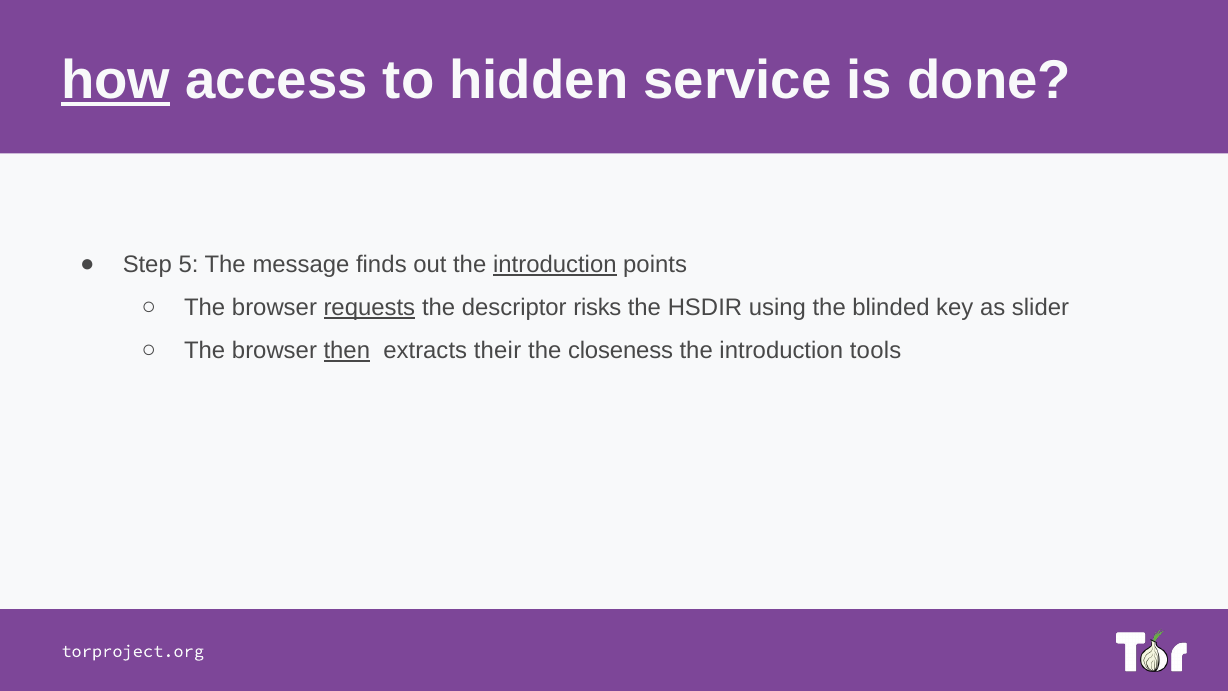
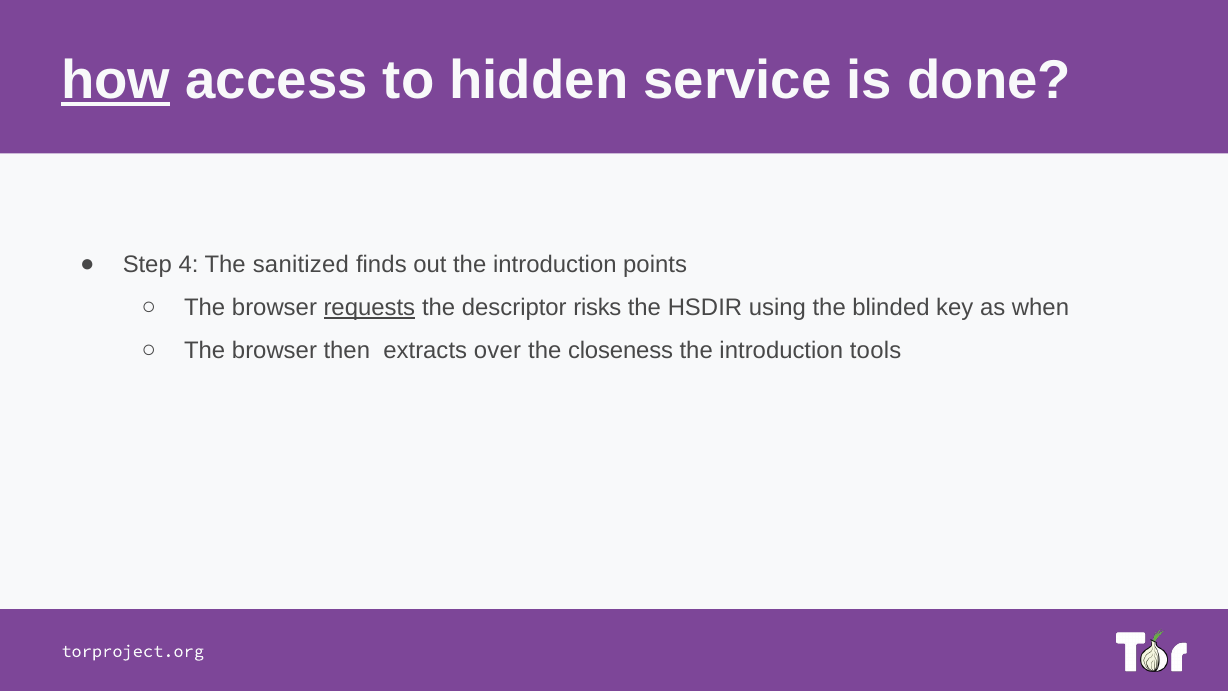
5: 5 -> 4
message: message -> sanitized
introduction at (555, 265) underline: present -> none
slider: slider -> when
then underline: present -> none
their: their -> over
